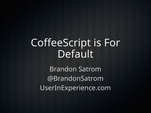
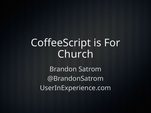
Default: Default -> Church
